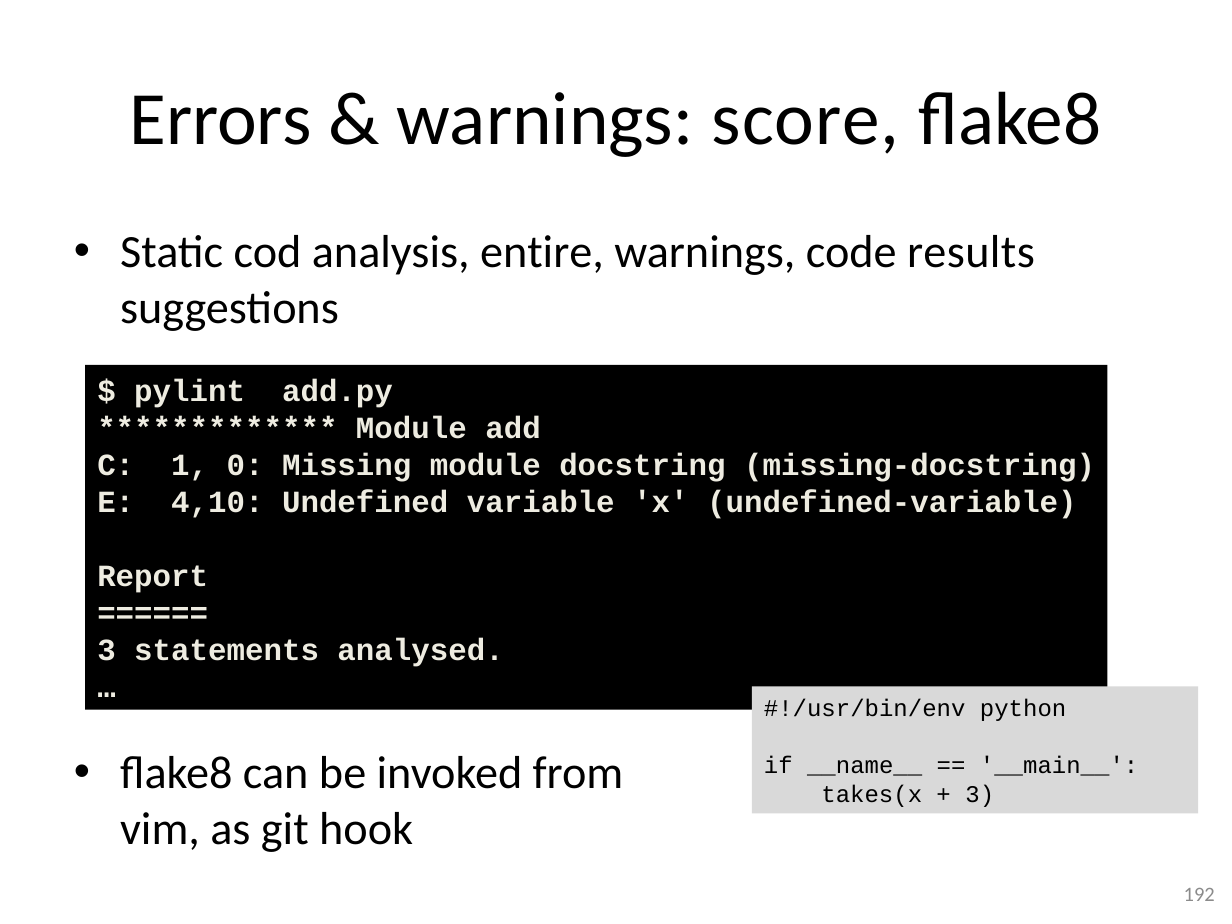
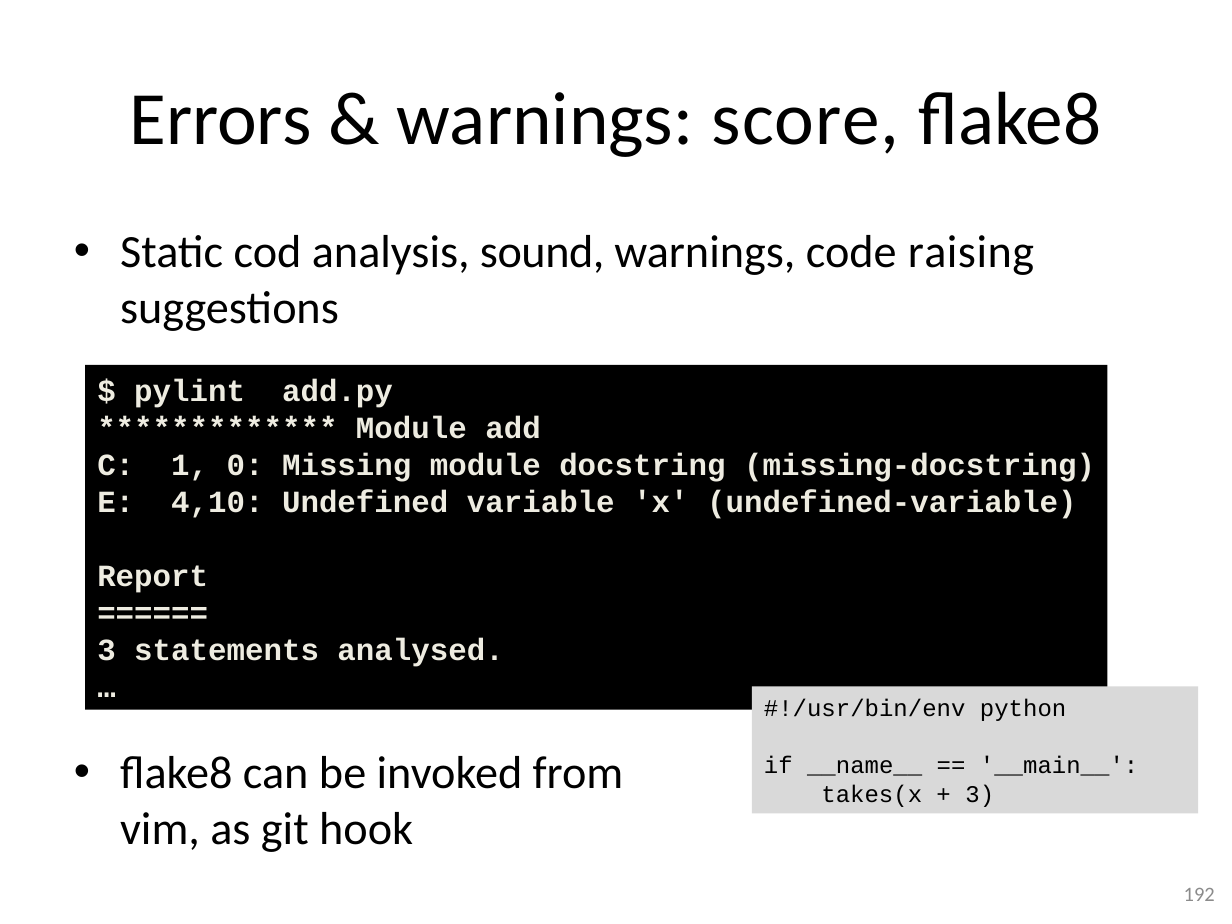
entire: entire -> sound
results: results -> raising
